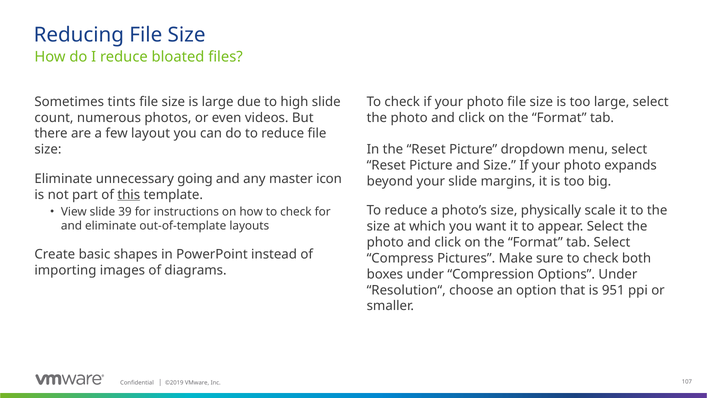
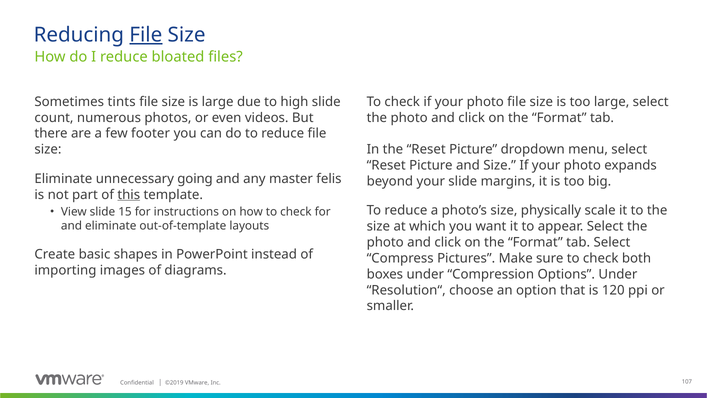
File at (146, 35) underline: none -> present
layout: layout -> footer
icon: icon -> felis
39: 39 -> 15
951: 951 -> 120
